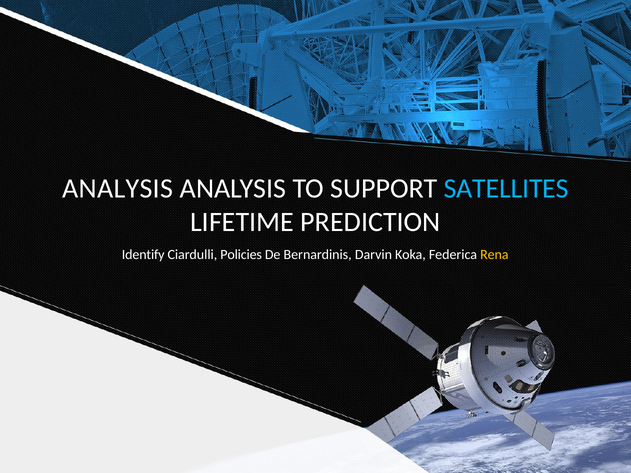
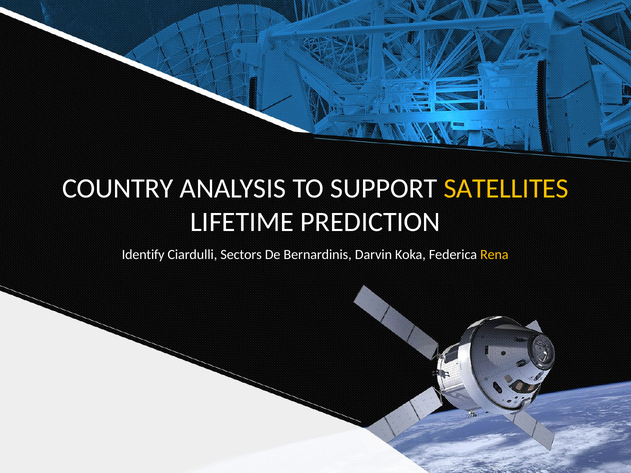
ANALYSIS at (118, 189): ANALYSIS -> COUNTRY
SATELLITES colour: light blue -> yellow
Policies: Policies -> Sectors
